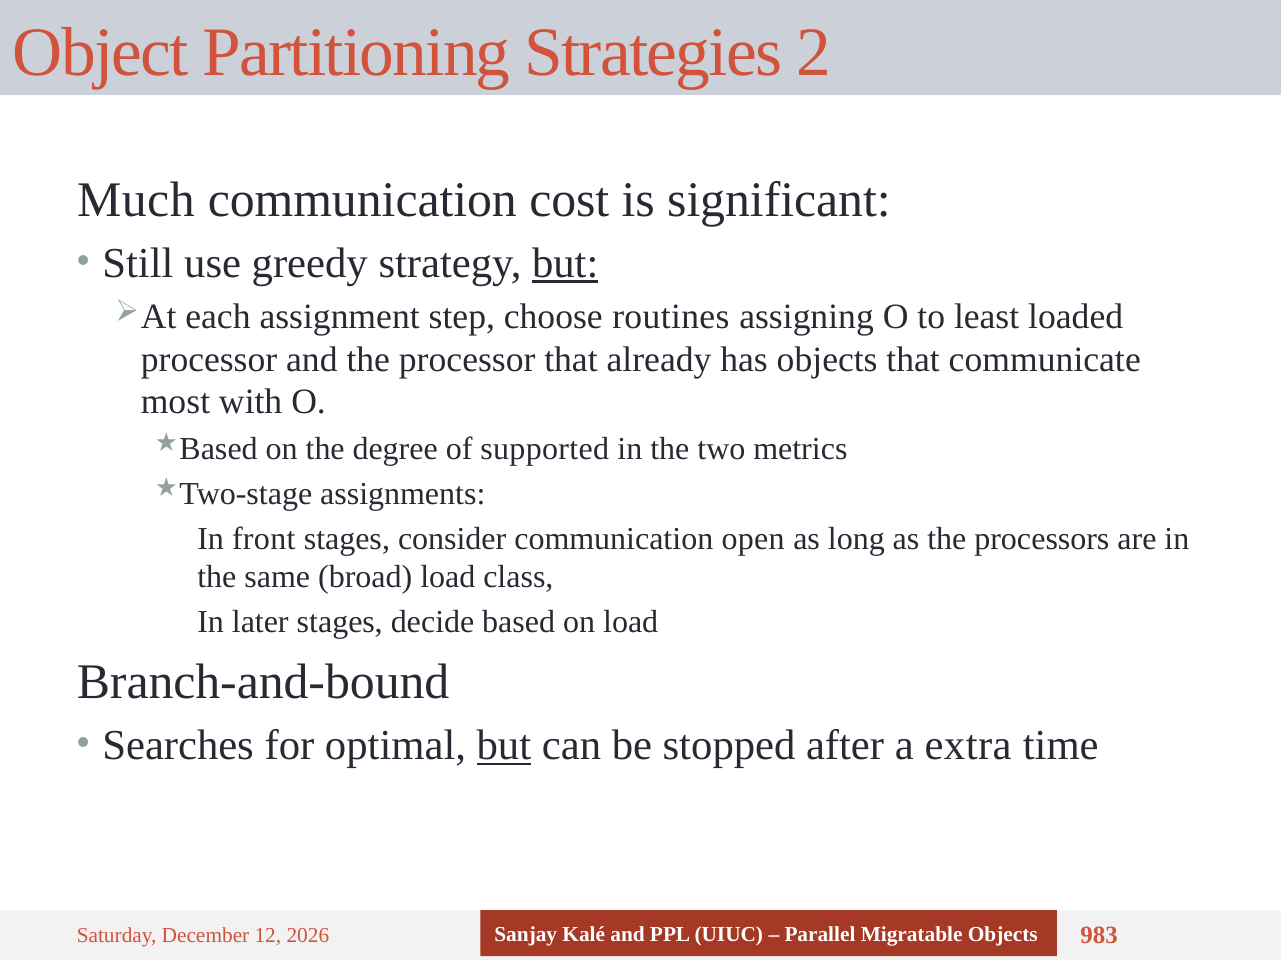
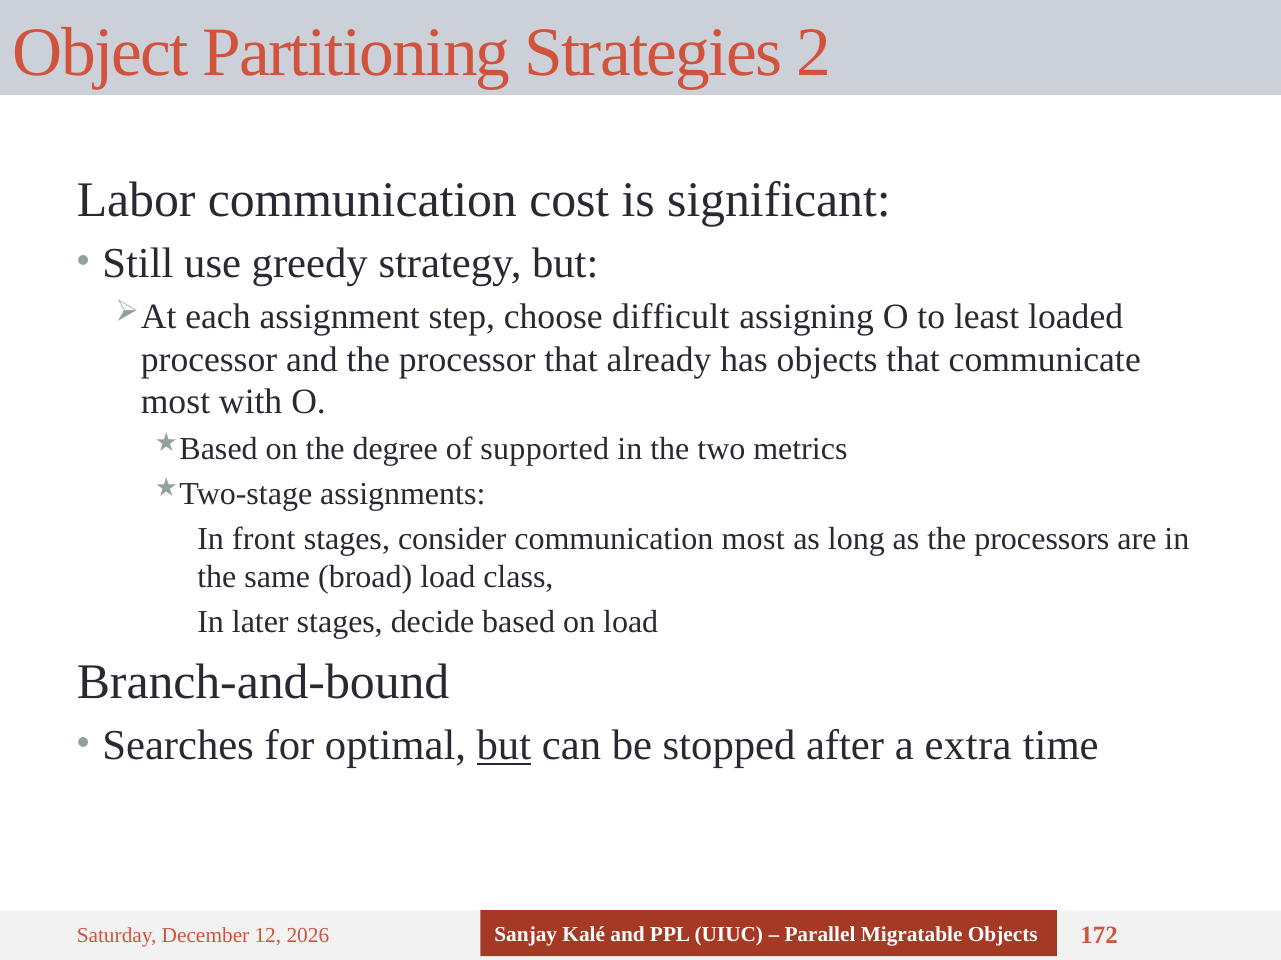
Much: Much -> Labor
but at (565, 263) underline: present -> none
routines: routines -> difficult
communication open: open -> most
983: 983 -> 172
